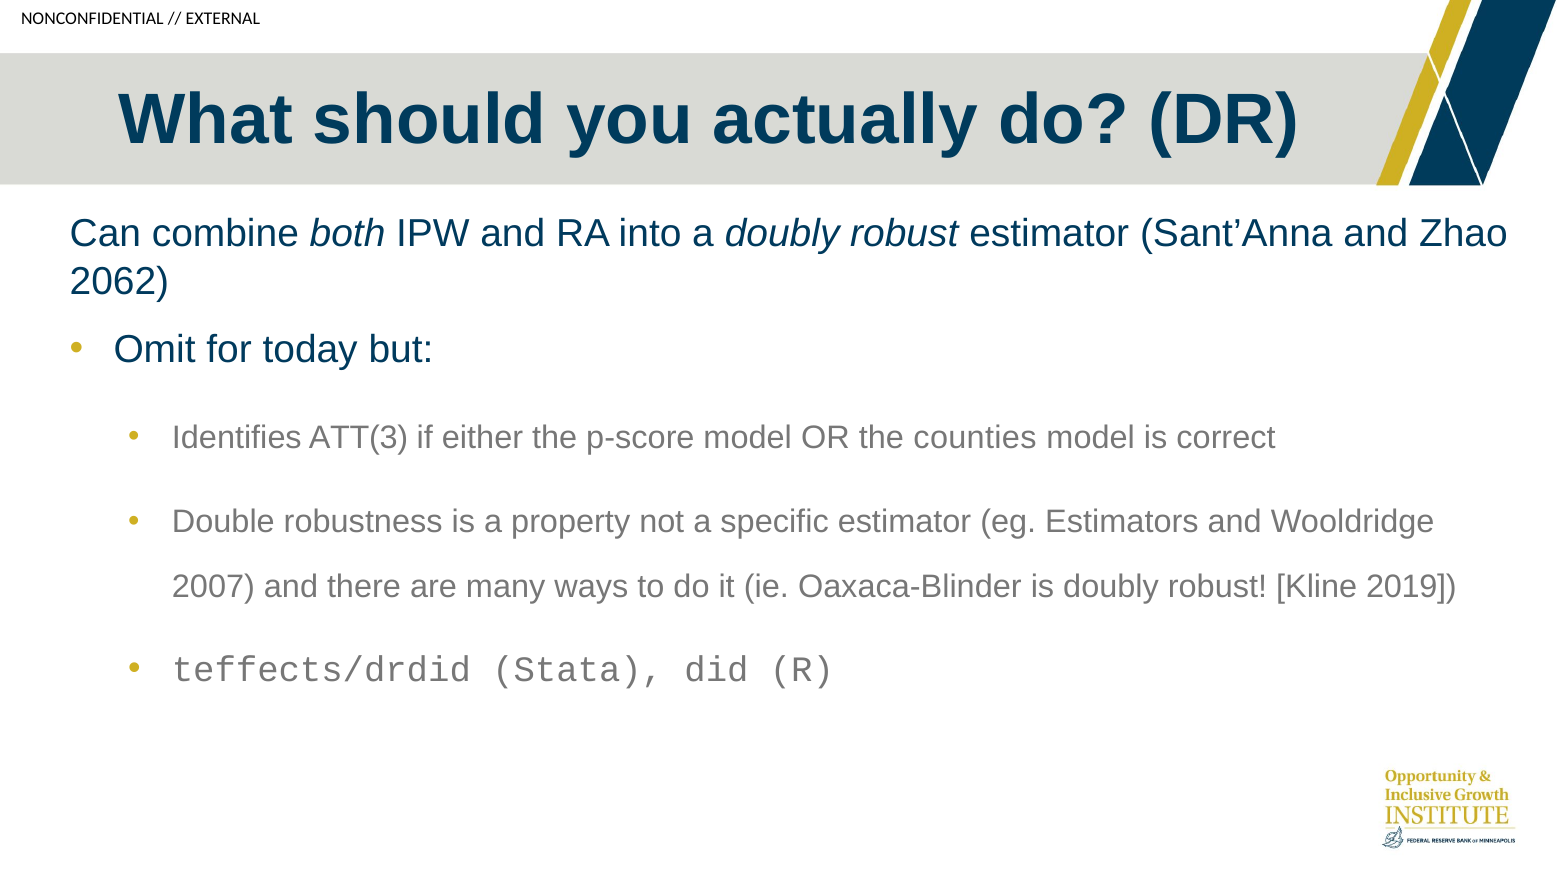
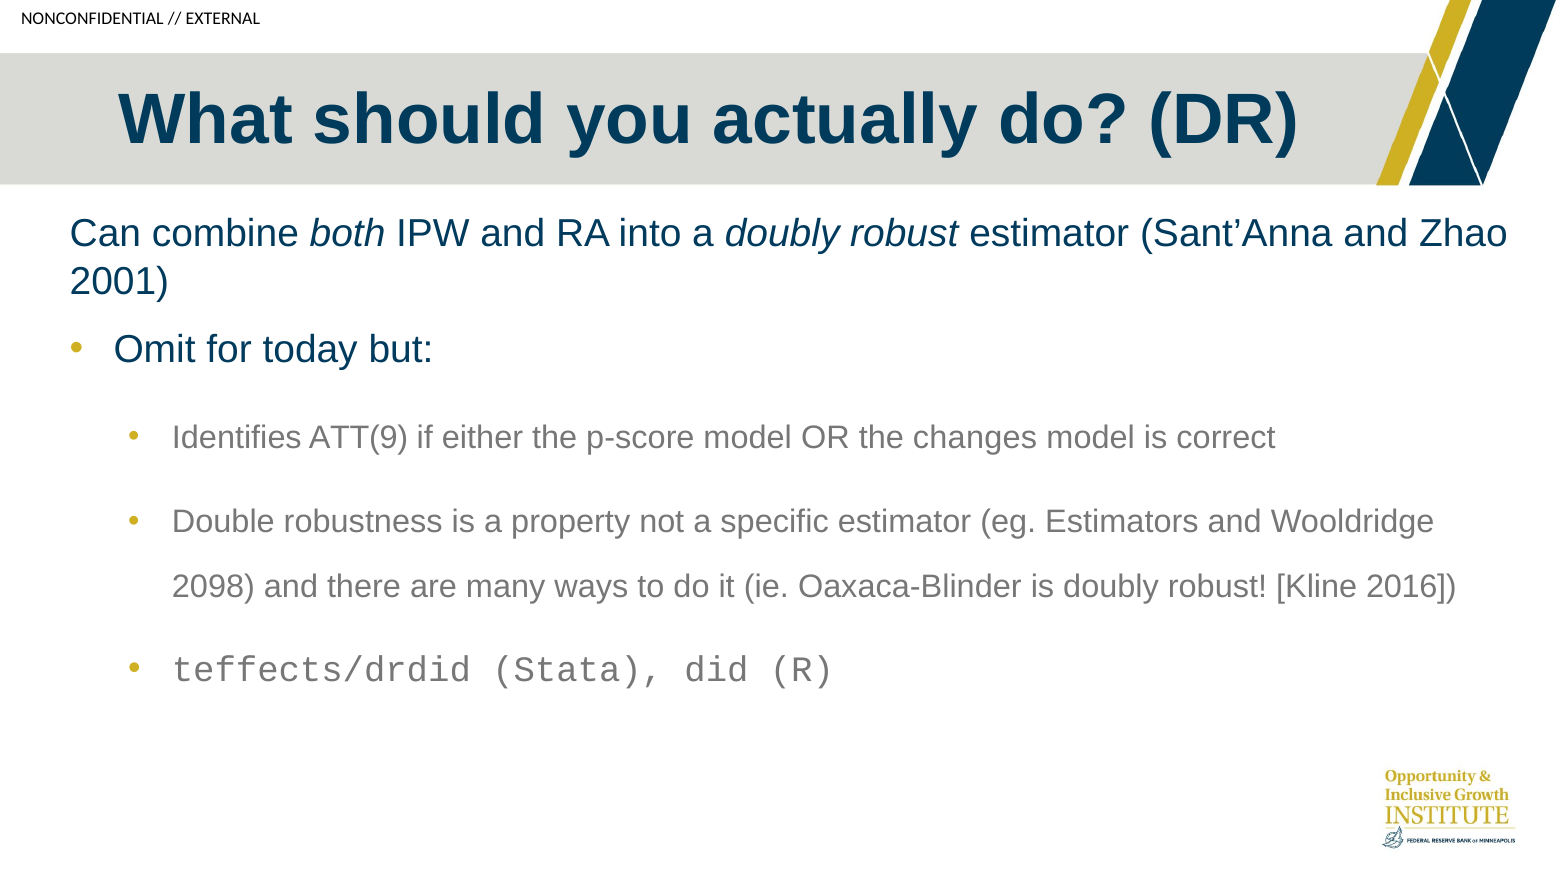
2062: 2062 -> 2001
ATT(3: ATT(3 -> ATT(9
counties: counties -> changes
2007: 2007 -> 2098
2019: 2019 -> 2016
